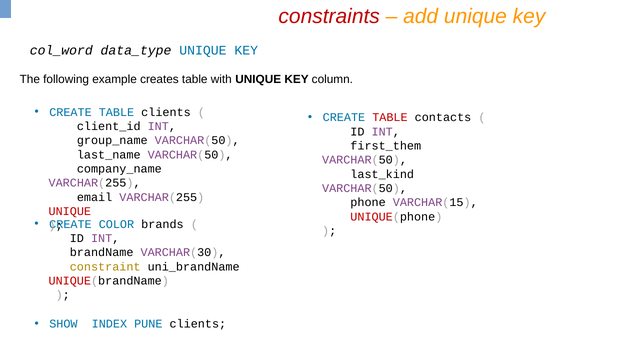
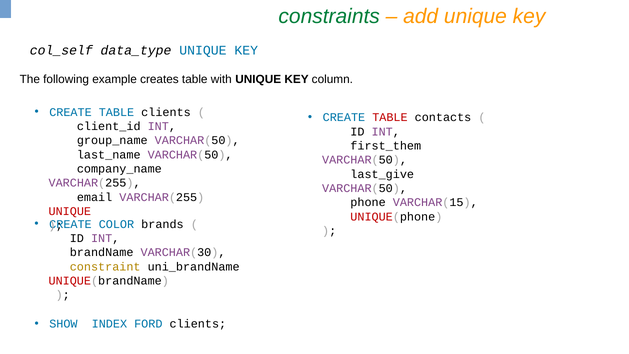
constraints colour: red -> green
col_word: col_word -> col_self
last_kind: last_kind -> last_give
PUNE: PUNE -> FORD
